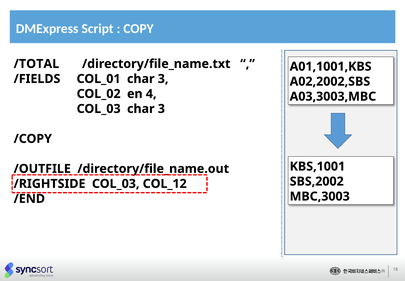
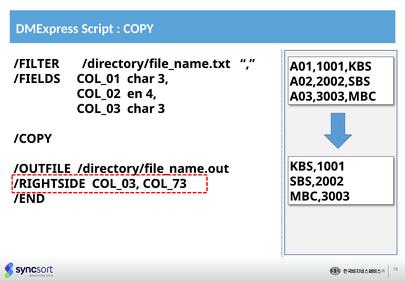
/TOTAL: /TOTAL -> /FILTER
COL_12: COL_12 -> COL_73
